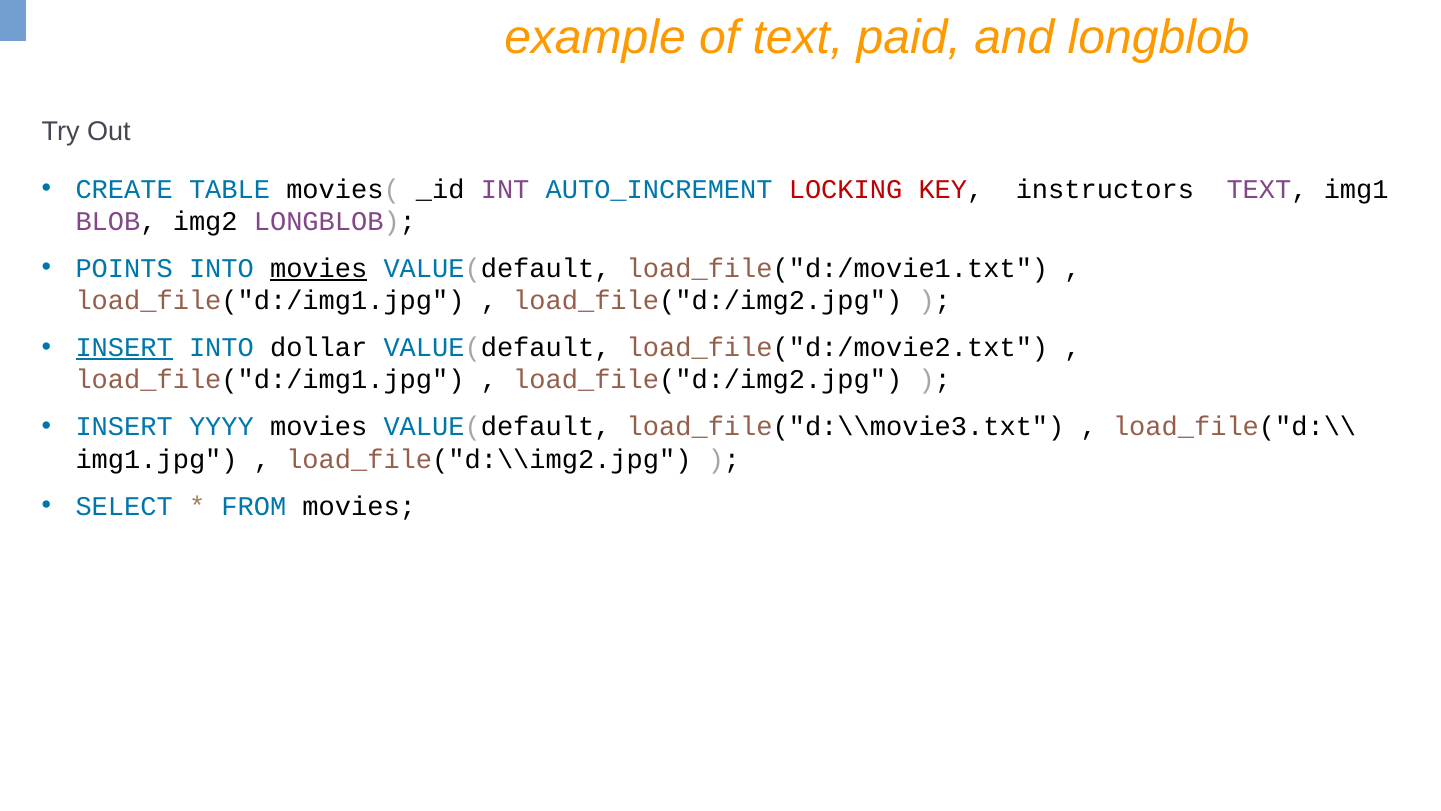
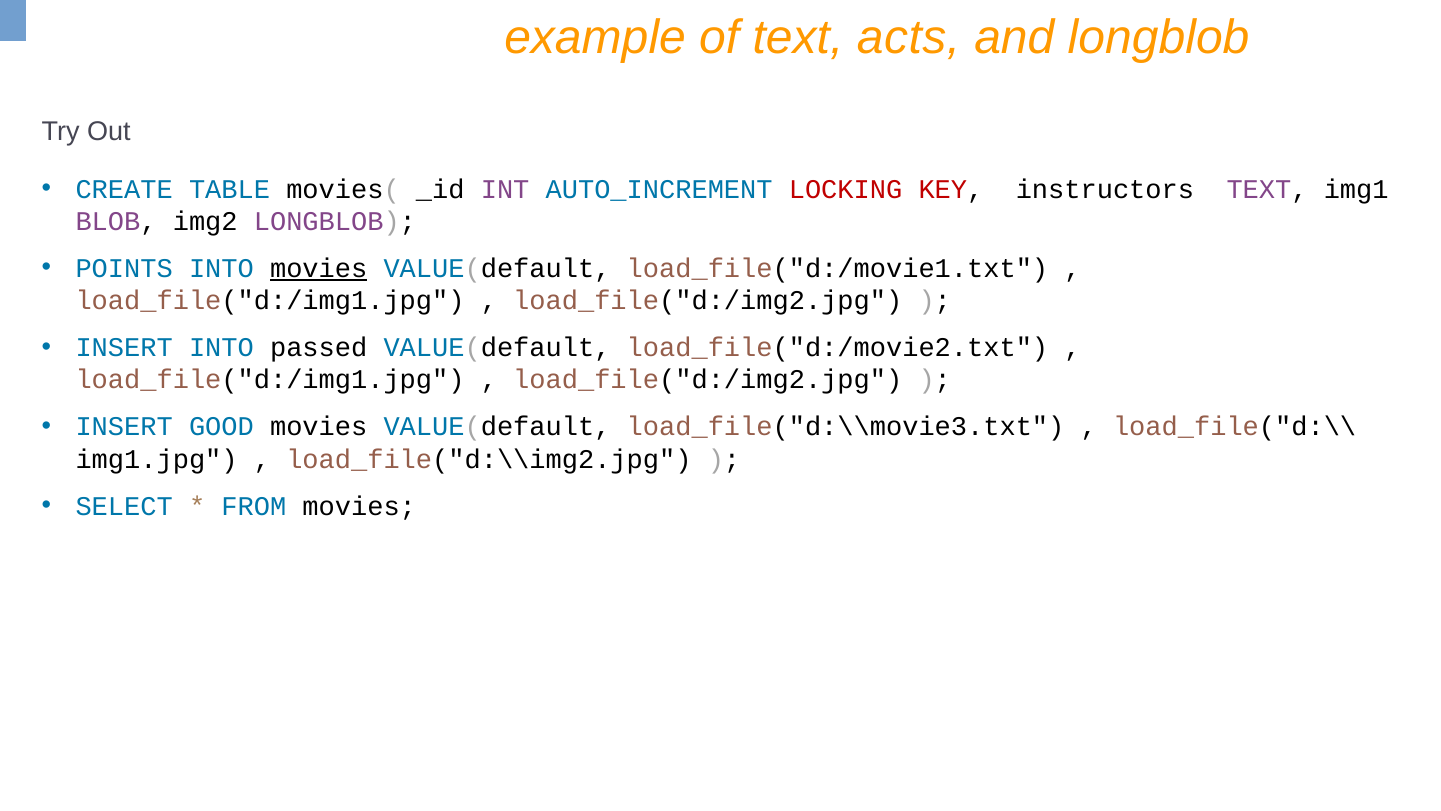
paid: paid -> acts
INSERT at (124, 347) underline: present -> none
dollar: dollar -> passed
YYYY: YYYY -> GOOD
